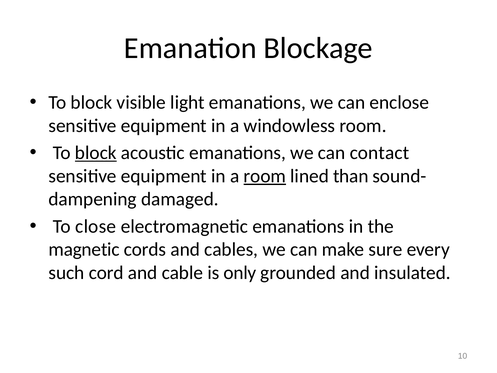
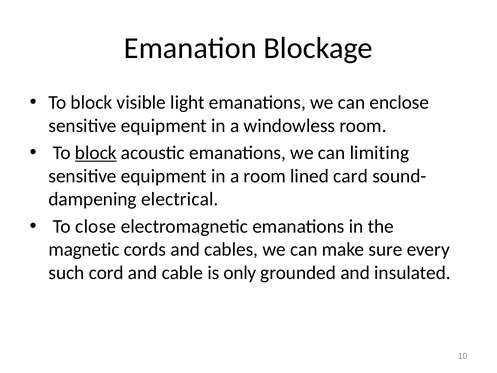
contact: contact -> limiting
room at (265, 176) underline: present -> none
than: than -> card
damaged: damaged -> electrical
